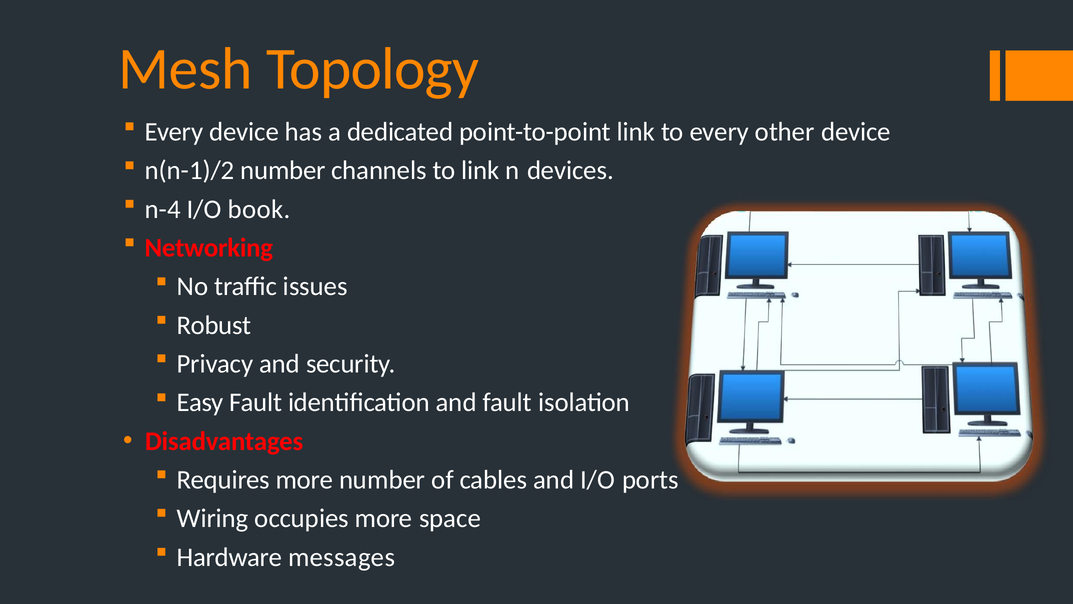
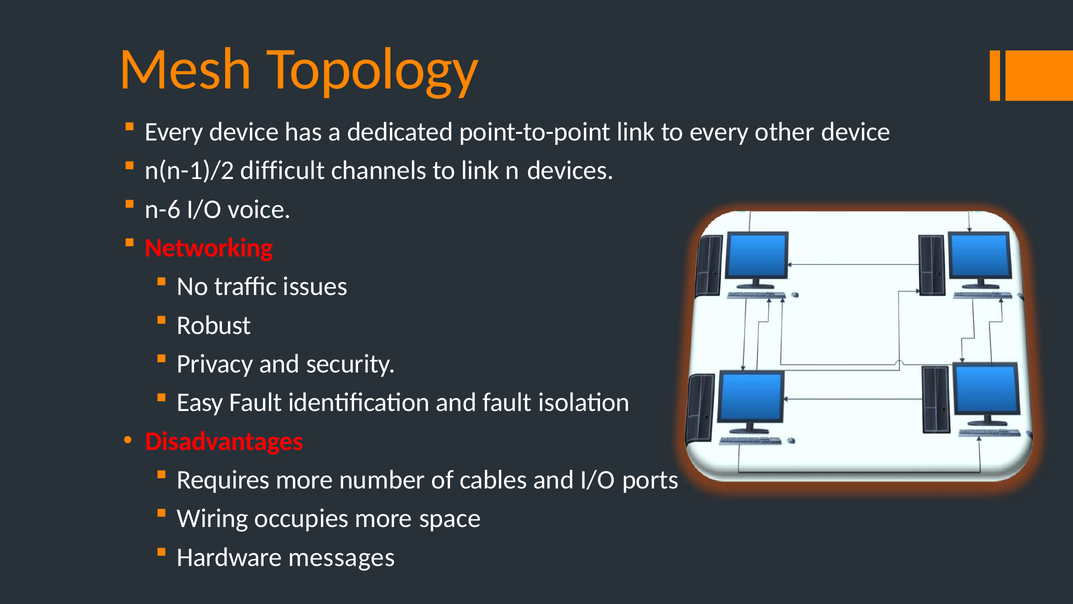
n(n-1)/2 number: number -> difficult
n-4: n-4 -> n-6
book: book -> voice
